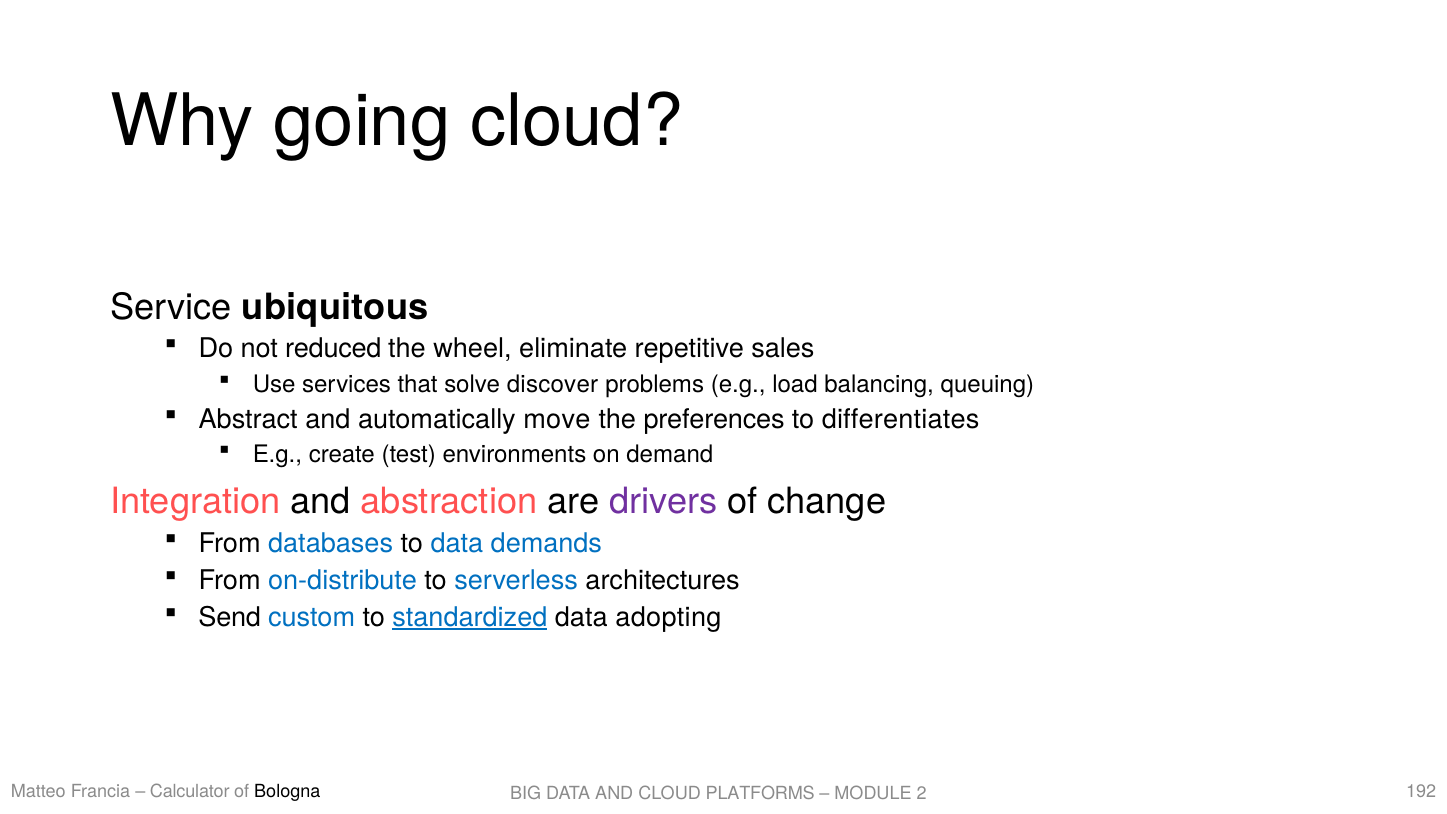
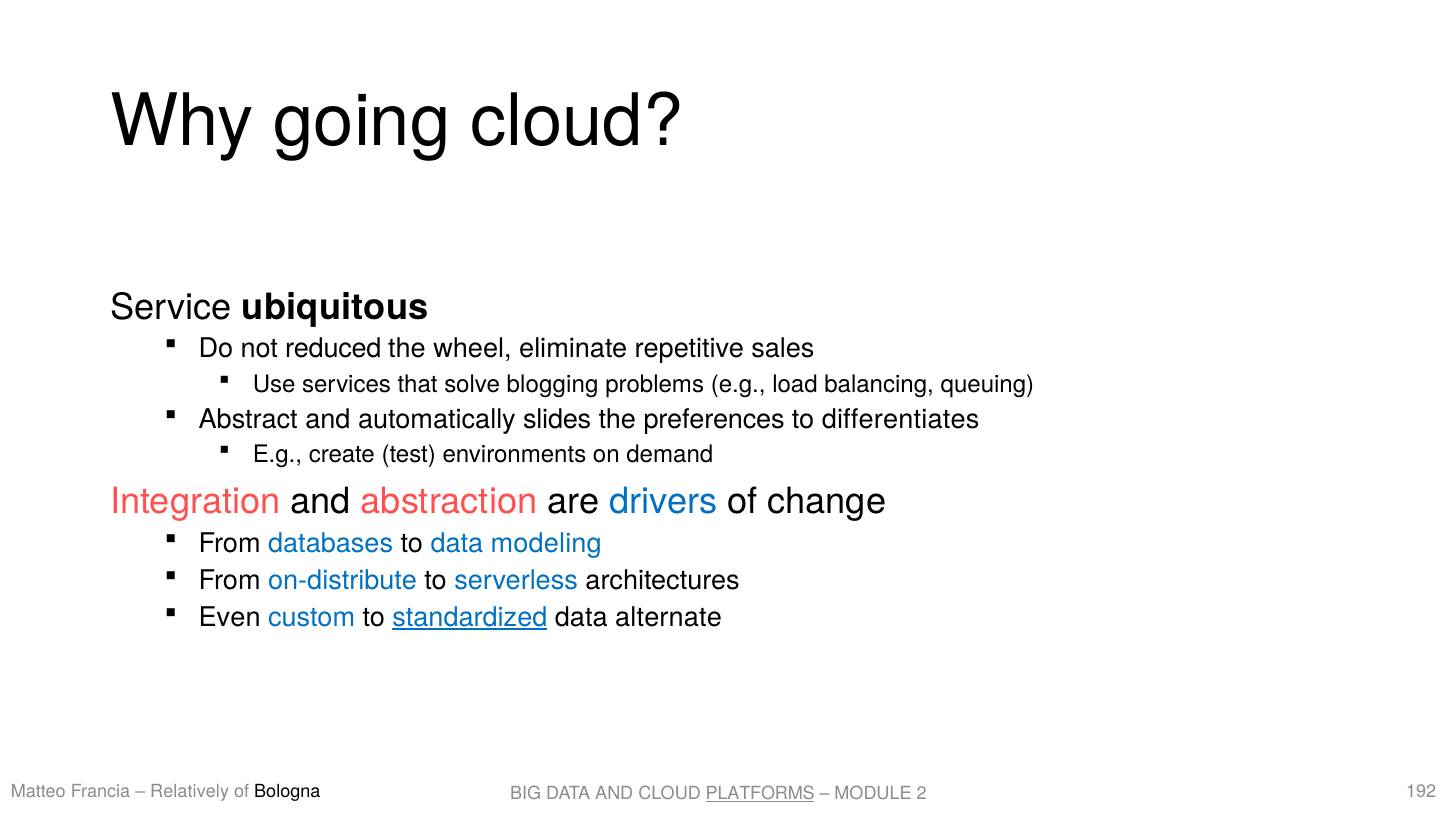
discover: discover -> blogging
move: move -> slides
drivers colour: purple -> blue
demands: demands -> modeling
Send: Send -> Even
adopting: adopting -> alternate
Calculator: Calculator -> Relatively
PLATFORMS underline: none -> present
